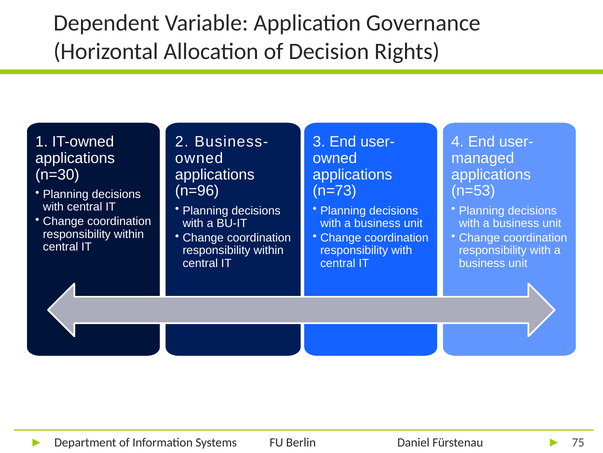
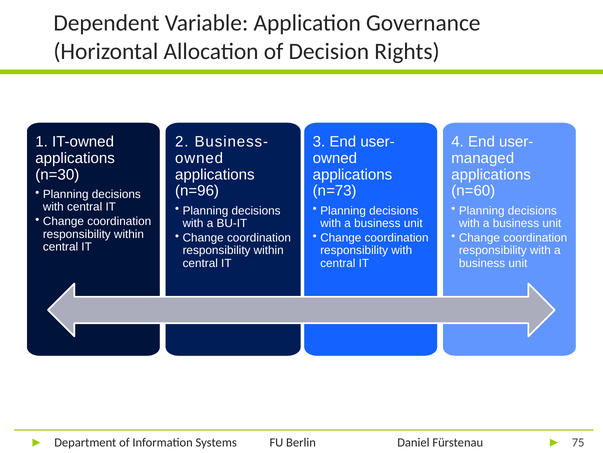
n=53: n=53 -> n=60
